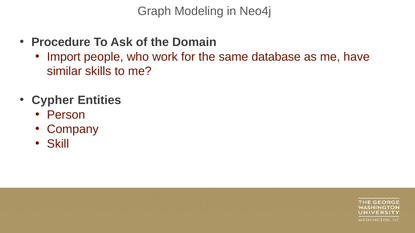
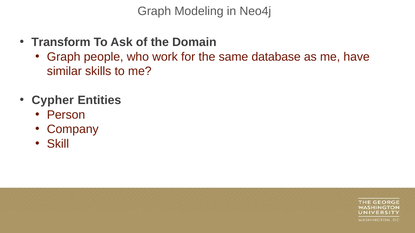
Procedure: Procedure -> Transform
Import at (64, 57): Import -> Graph
